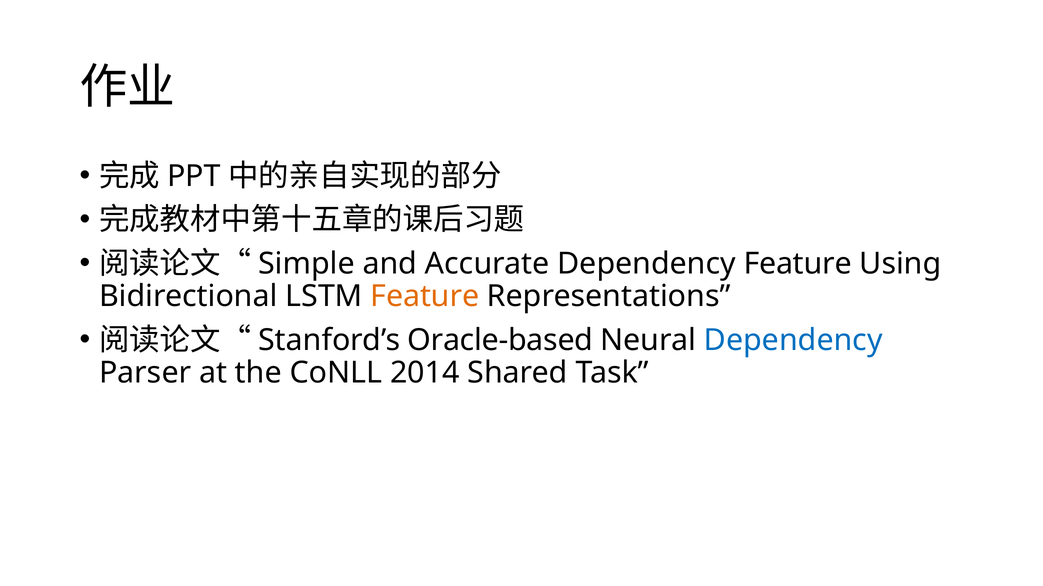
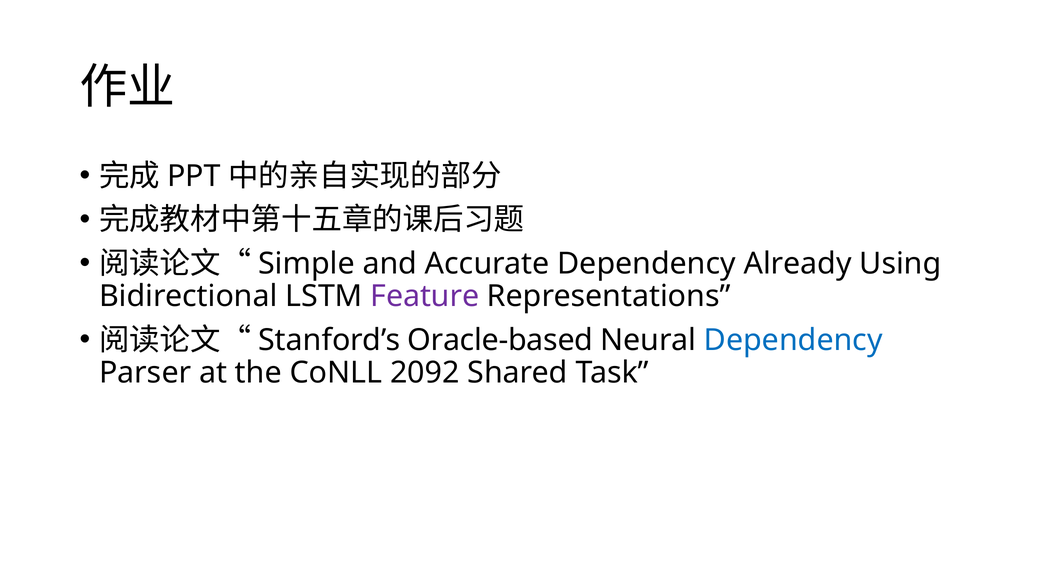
Dependency Feature: Feature -> Already
Feature at (425, 297) colour: orange -> purple
2014: 2014 -> 2092
